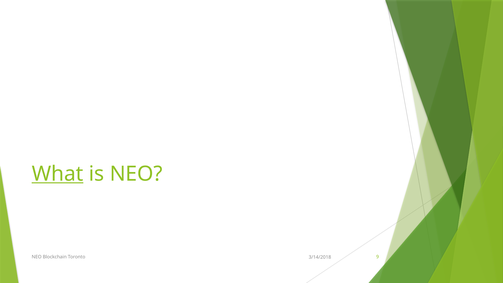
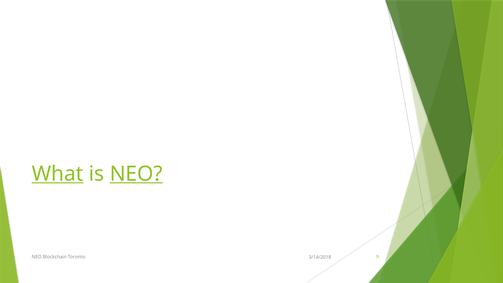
NEO at (136, 174) underline: none -> present
